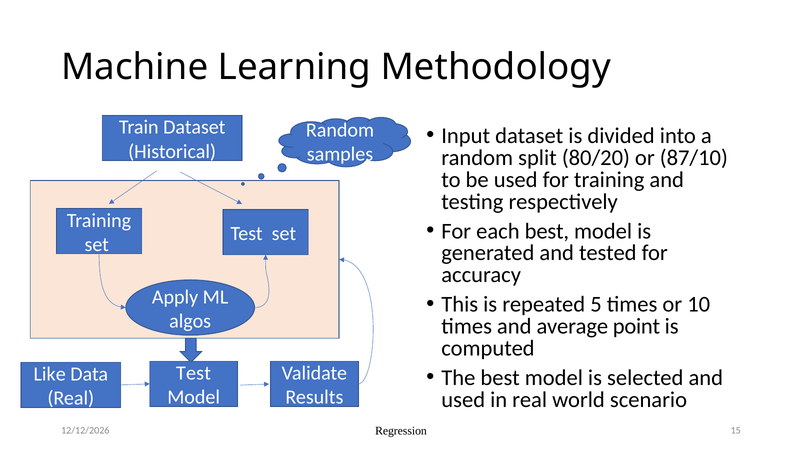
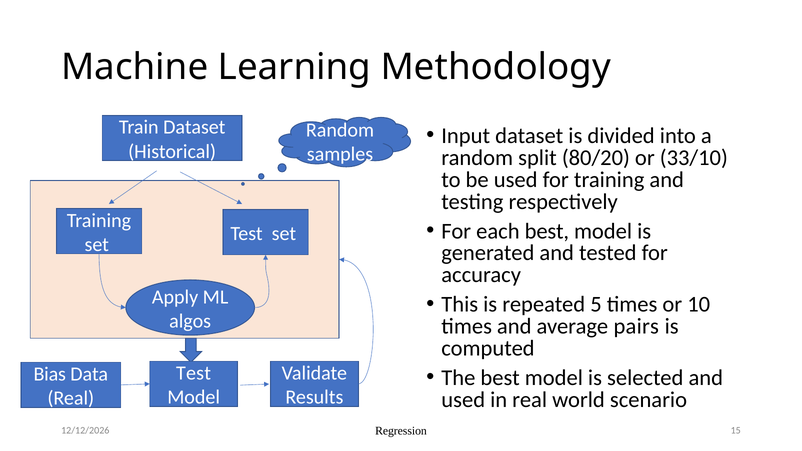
87/10: 87/10 -> 33/10
point: point -> pairs
Like: Like -> Bias
